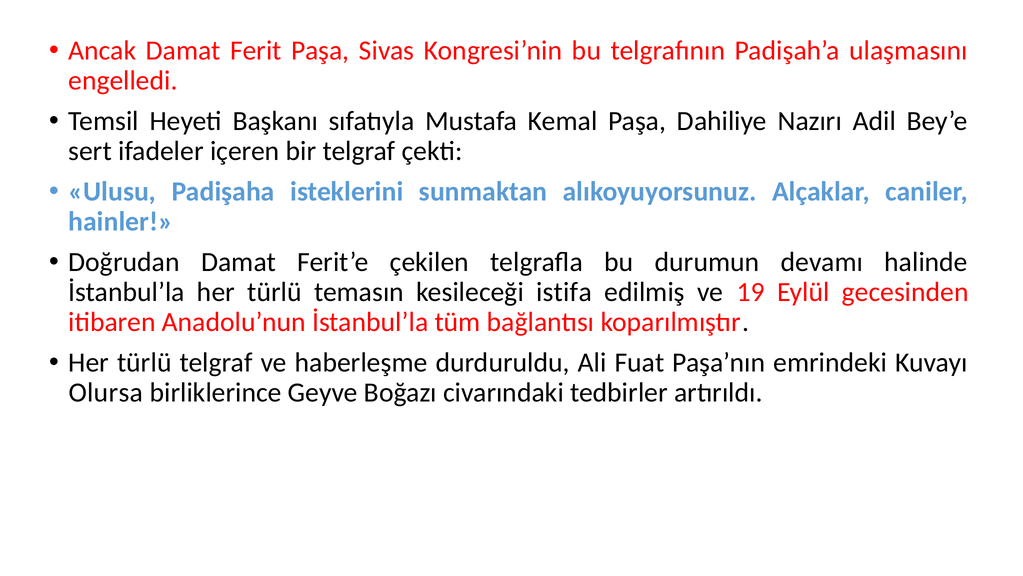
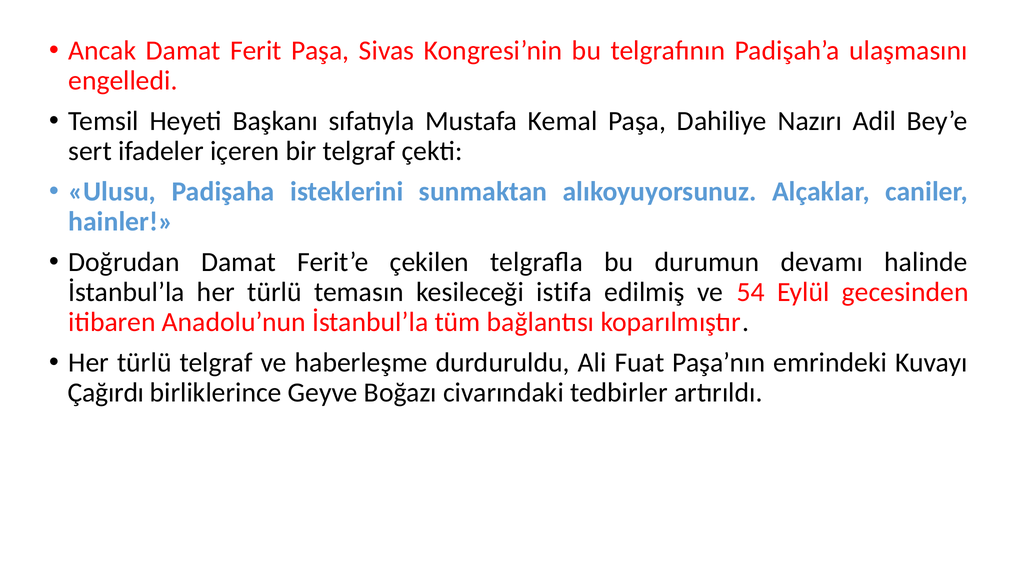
19: 19 -> 54
Olursa: Olursa -> Çağırdı
